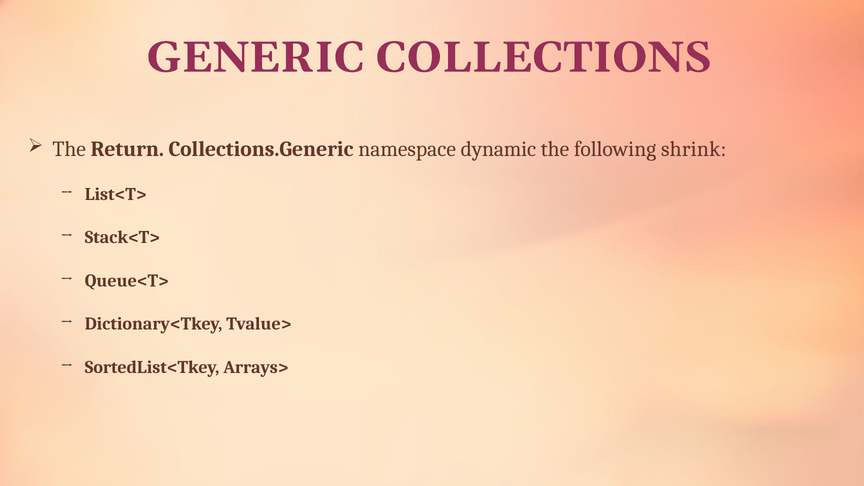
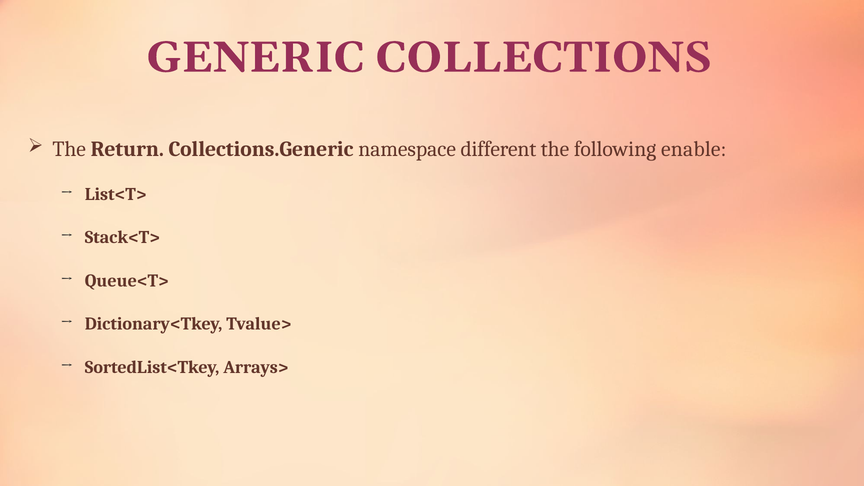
dynamic: dynamic -> different
shrink: shrink -> enable
